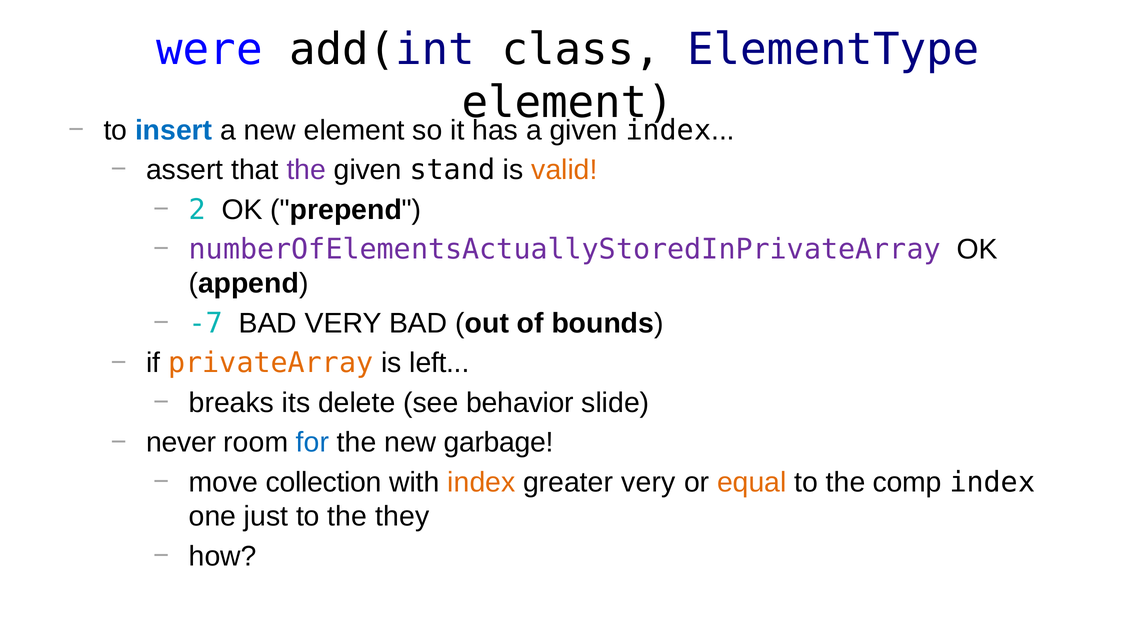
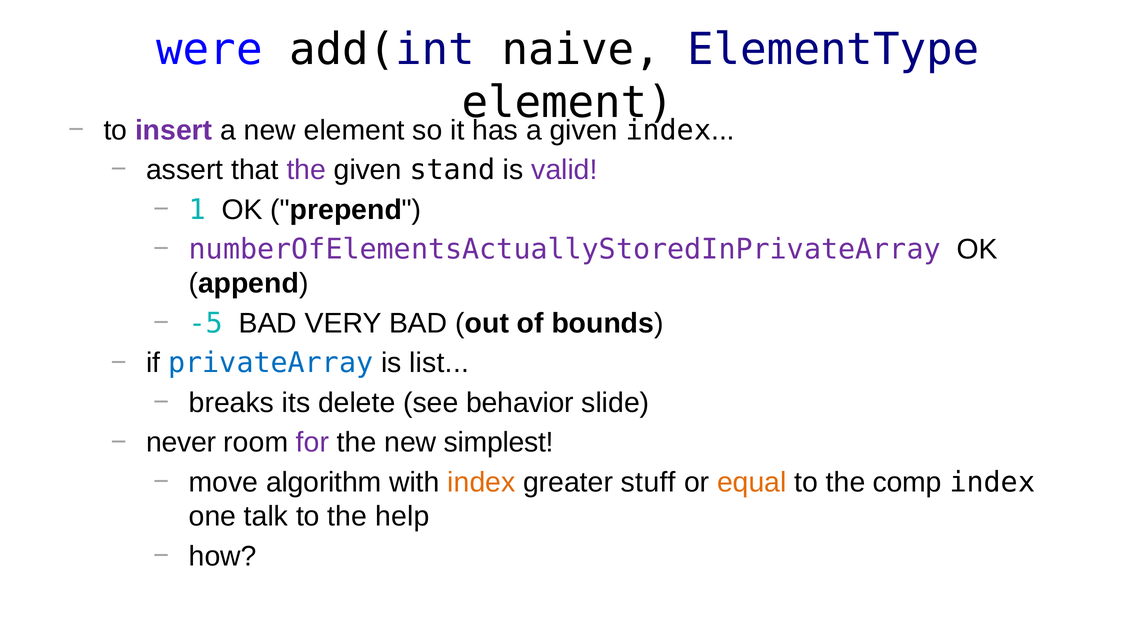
class: class -> naive
insert colour: blue -> purple
valid colour: orange -> purple
2: 2 -> 1
-7: -7 -> -5
privateArray colour: orange -> blue
left: left -> list
for colour: blue -> purple
garbage: garbage -> simplest
collection: collection -> algorithm
greater very: very -> stuff
just: just -> talk
they: they -> help
